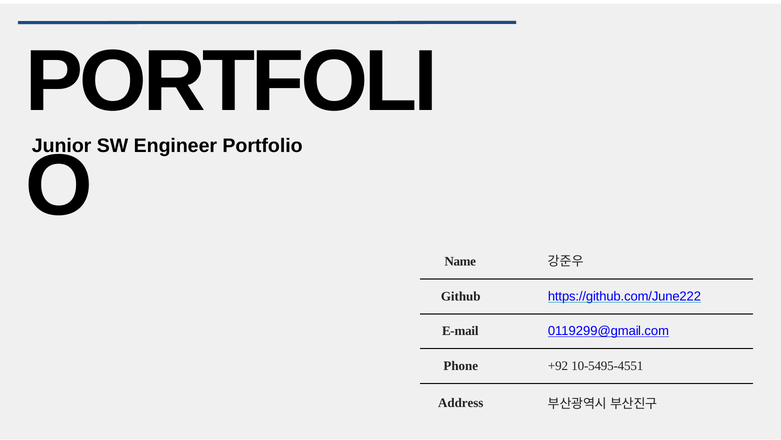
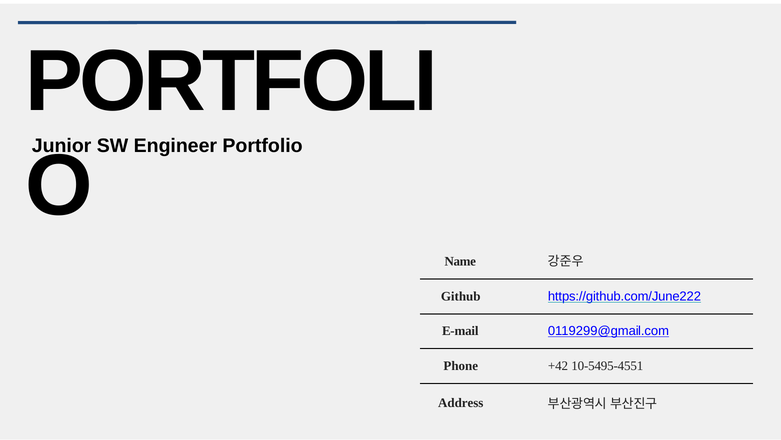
+92: +92 -> +42
